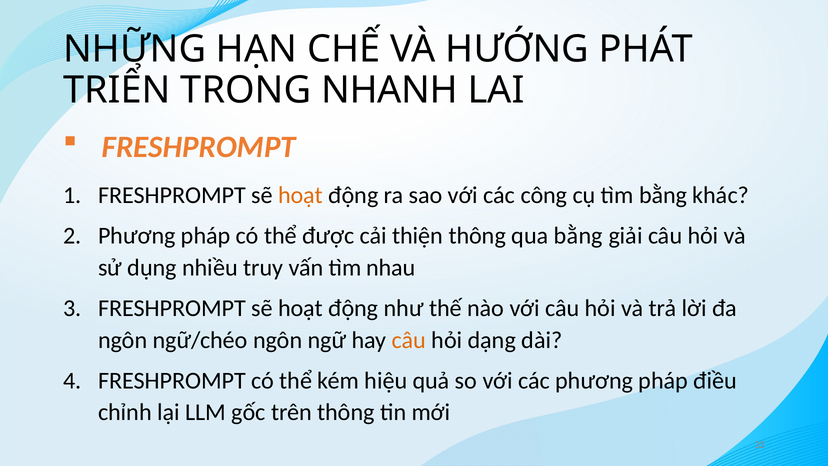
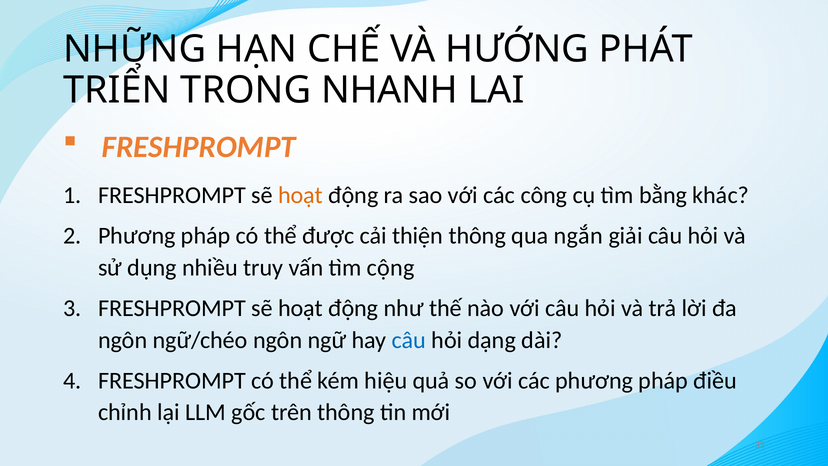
qua bằng: bằng -> ngắn
nhau: nhau -> cộng
câu at (409, 340) colour: orange -> blue
